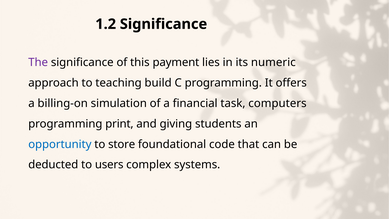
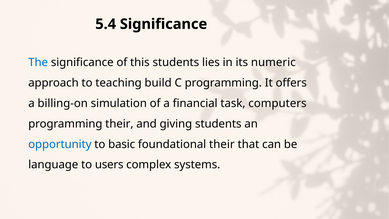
1.2: 1.2 -> 5.4
The colour: purple -> blue
this payment: payment -> students
programming print: print -> their
store: store -> basic
foundational code: code -> their
deducted: deducted -> language
